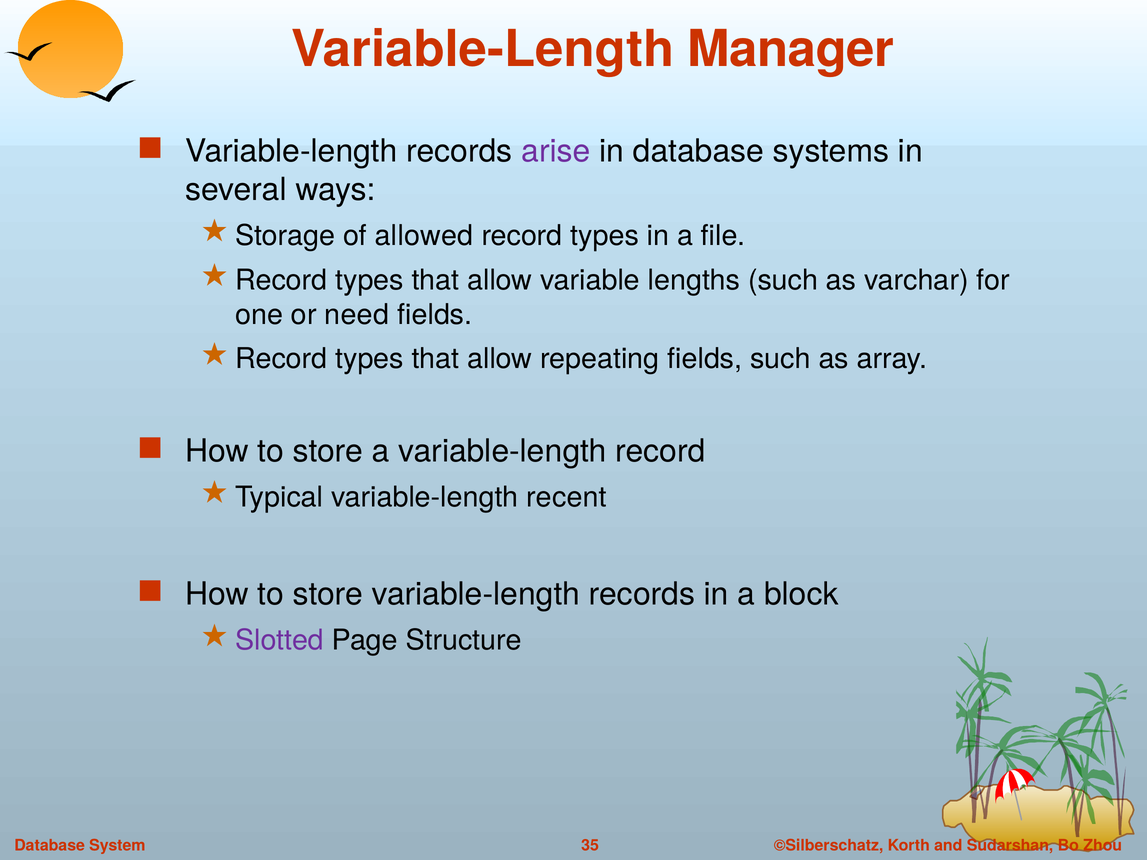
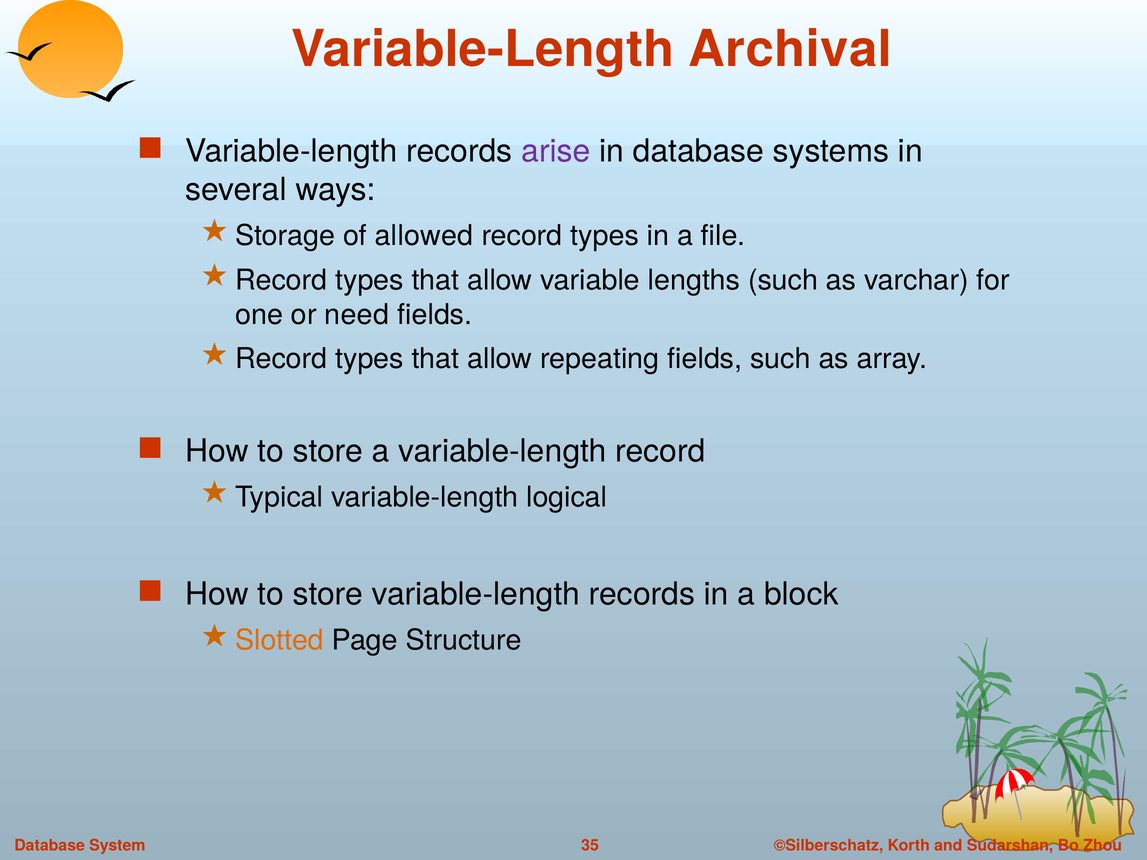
Manager: Manager -> Archival
recent: recent -> logical
Slotted colour: purple -> orange
